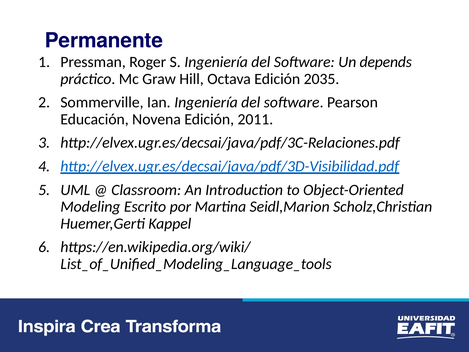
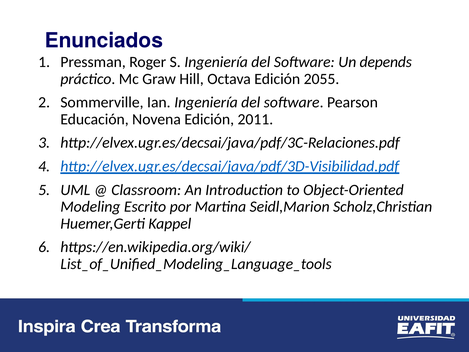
Permanente: Permanente -> Enunciados
2035: 2035 -> 2055
